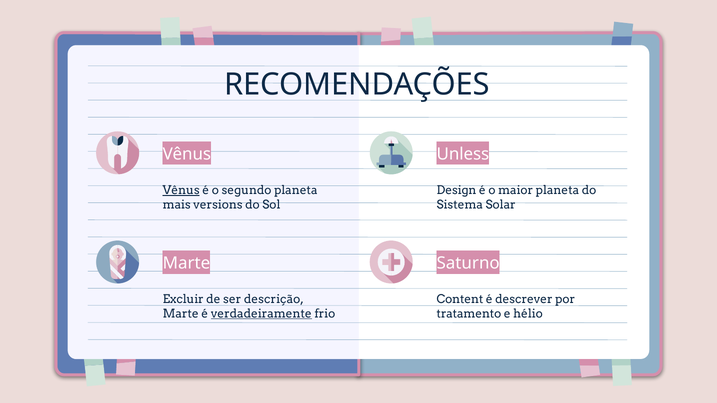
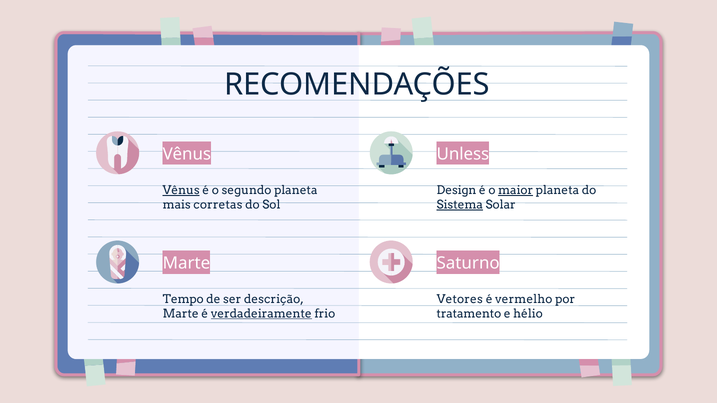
maior underline: none -> present
versions: versions -> corretas
Sistema underline: none -> present
Excluir: Excluir -> Tempo
Content: Content -> Vetores
descrever: descrever -> vermelho
